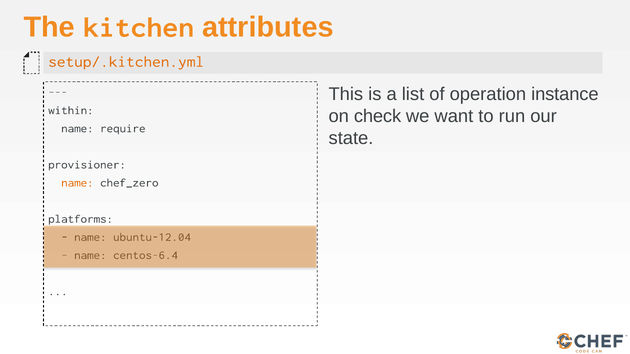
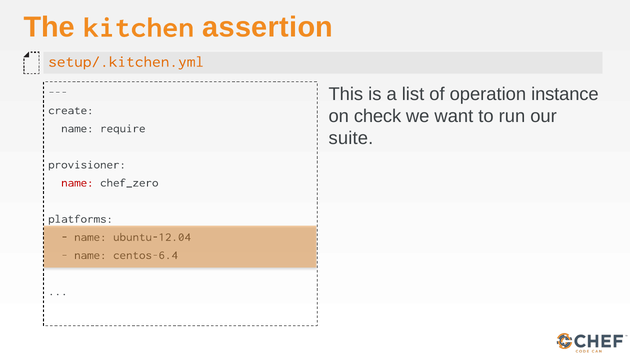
attributes: attributes -> assertion
within: within -> create
state: state -> suite
name at (77, 183) colour: orange -> red
